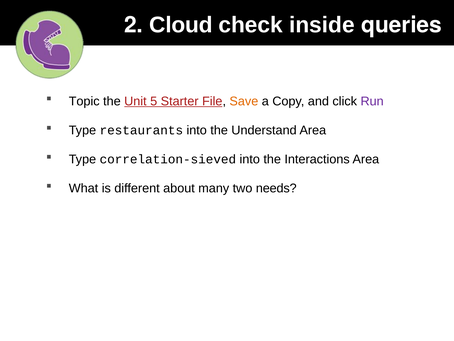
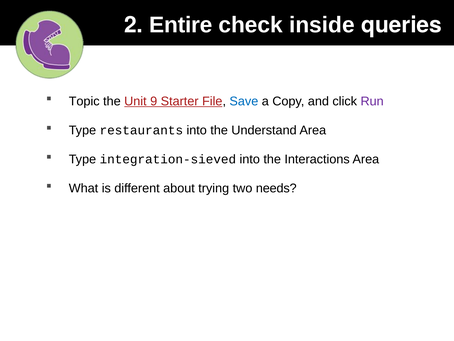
Cloud: Cloud -> Entire
5: 5 -> 9
Save colour: orange -> blue
correlation-sieved: correlation-sieved -> integration-sieved
many: many -> trying
